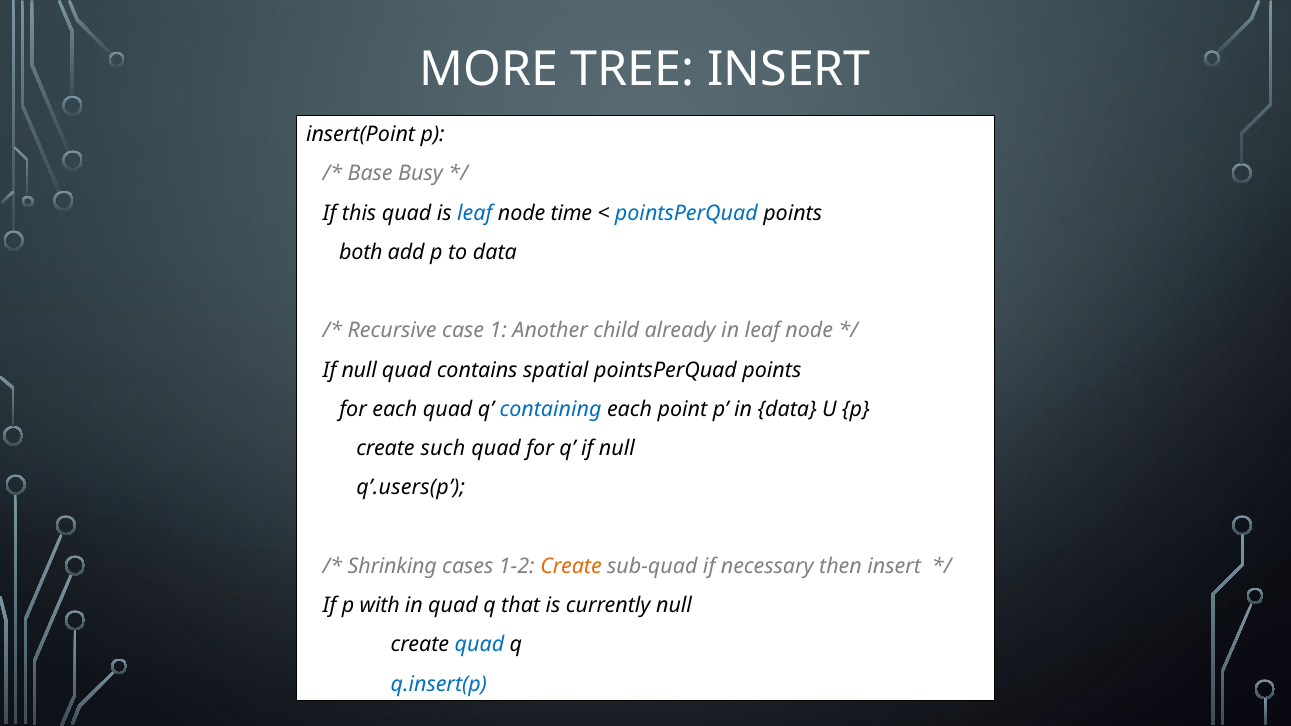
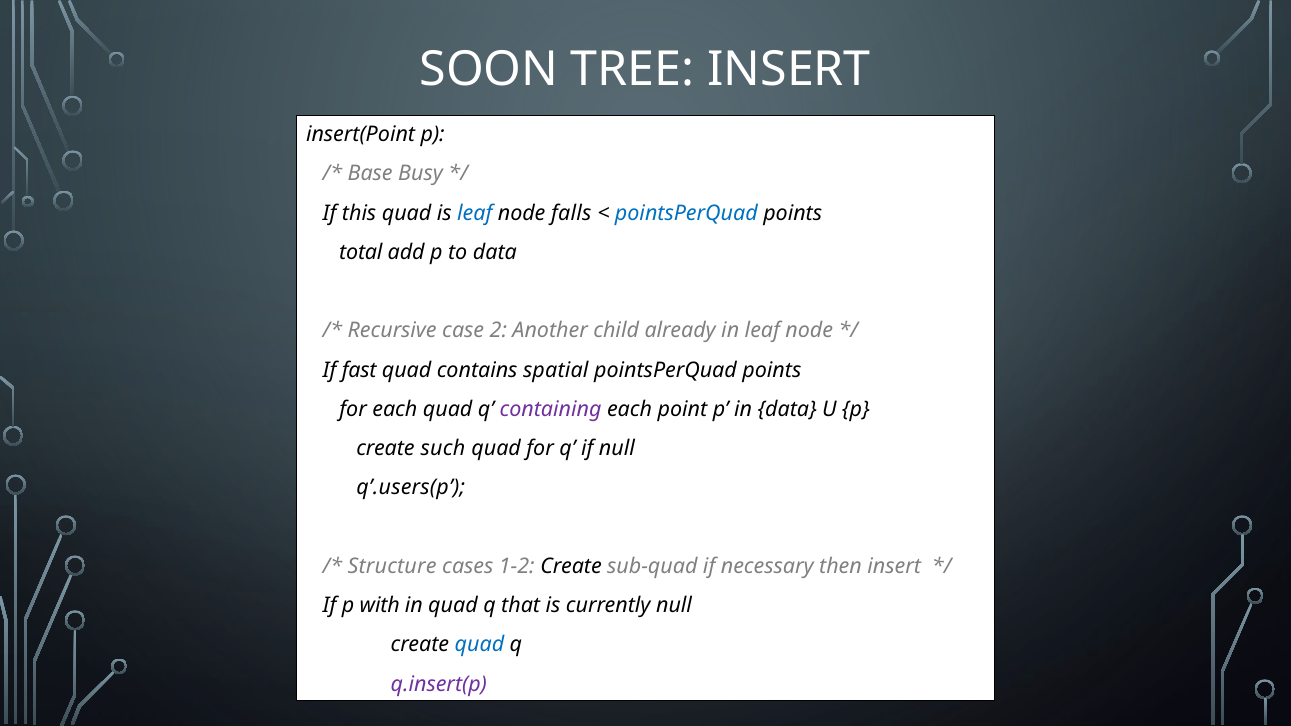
MORE: MORE -> SOON
time: time -> falls
both: both -> total
1: 1 -> 2
null at (359, 370): null -> fast
containing colour: blue -> purple
Shrinking: Shrinking -> Structure
Create at (571, 566) colour: orange -> black
q.insert(p colour: blue -> purple
